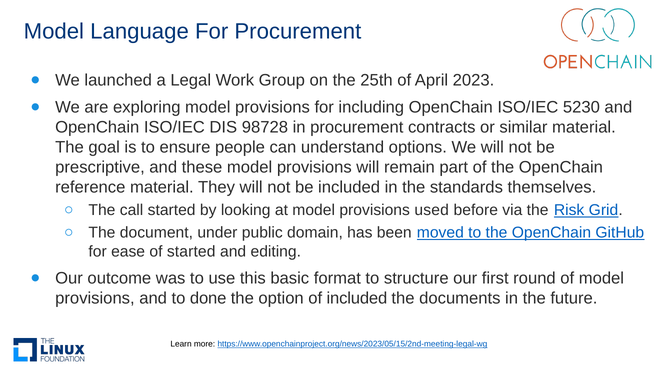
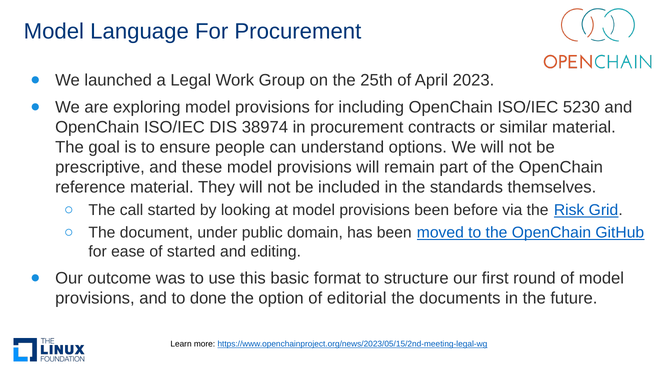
98728: 98728 -> 38974
provisions used: used -> been
of included: included -> editorial
